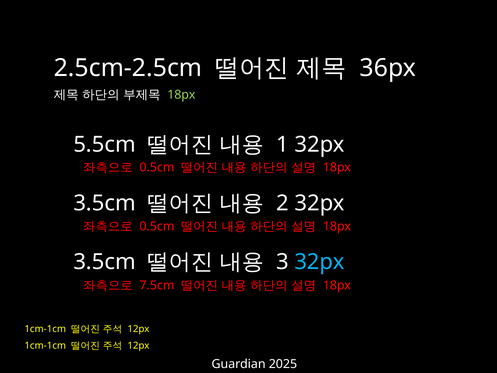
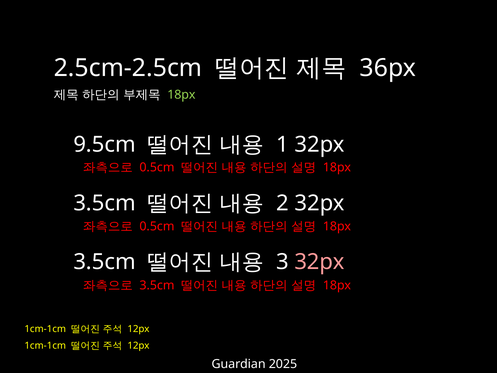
5.5cm: 5.5cm -> 9.5cm
32px at (320, 262) colour: light blue -> pink
7.5cm at (157, 285): 7.5cm -> 3.5cm
